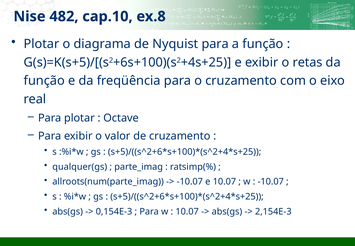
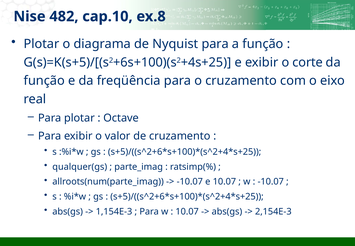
retas: retas -> corte
0,154E-3: 0,154E-3 -> 1,154E-3
